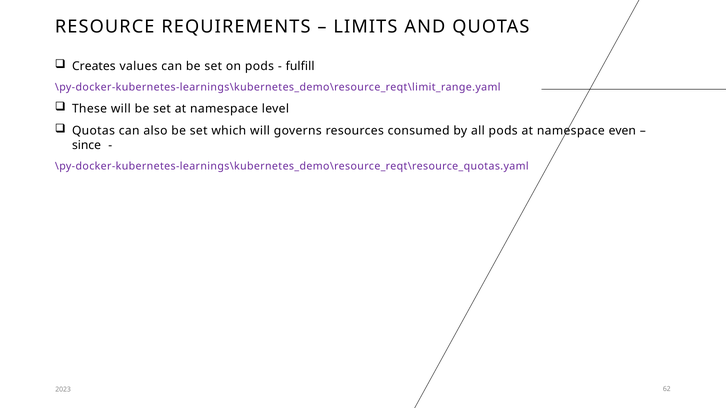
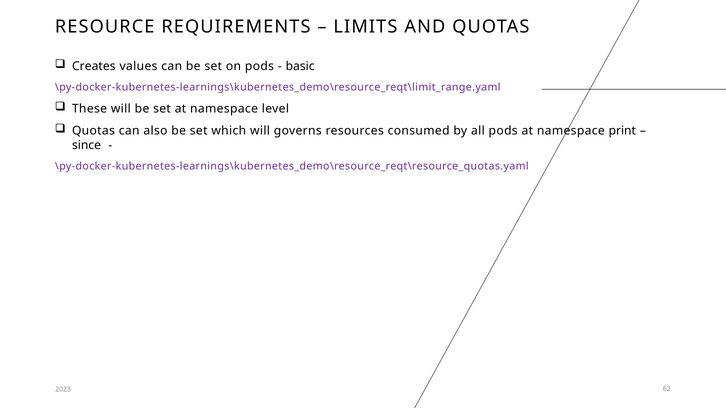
fulfill: fulfill -> basic
even: even -> print
